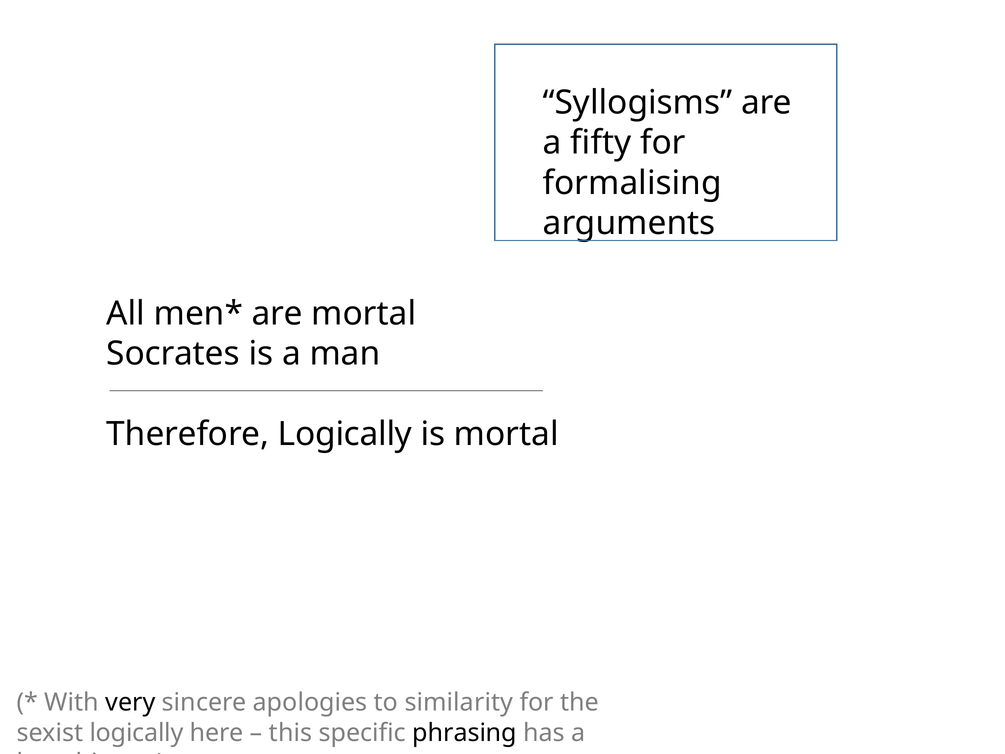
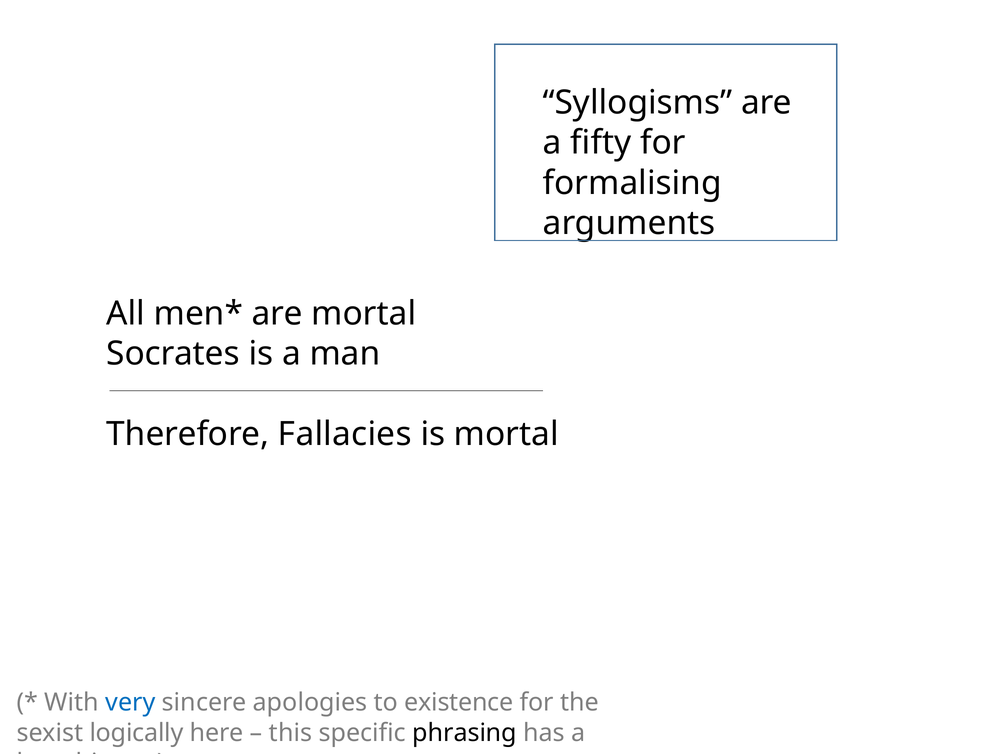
Therefore Logically: Logically -> Fallacies
very colour: black -> blue
similarity: similarity -> existence
